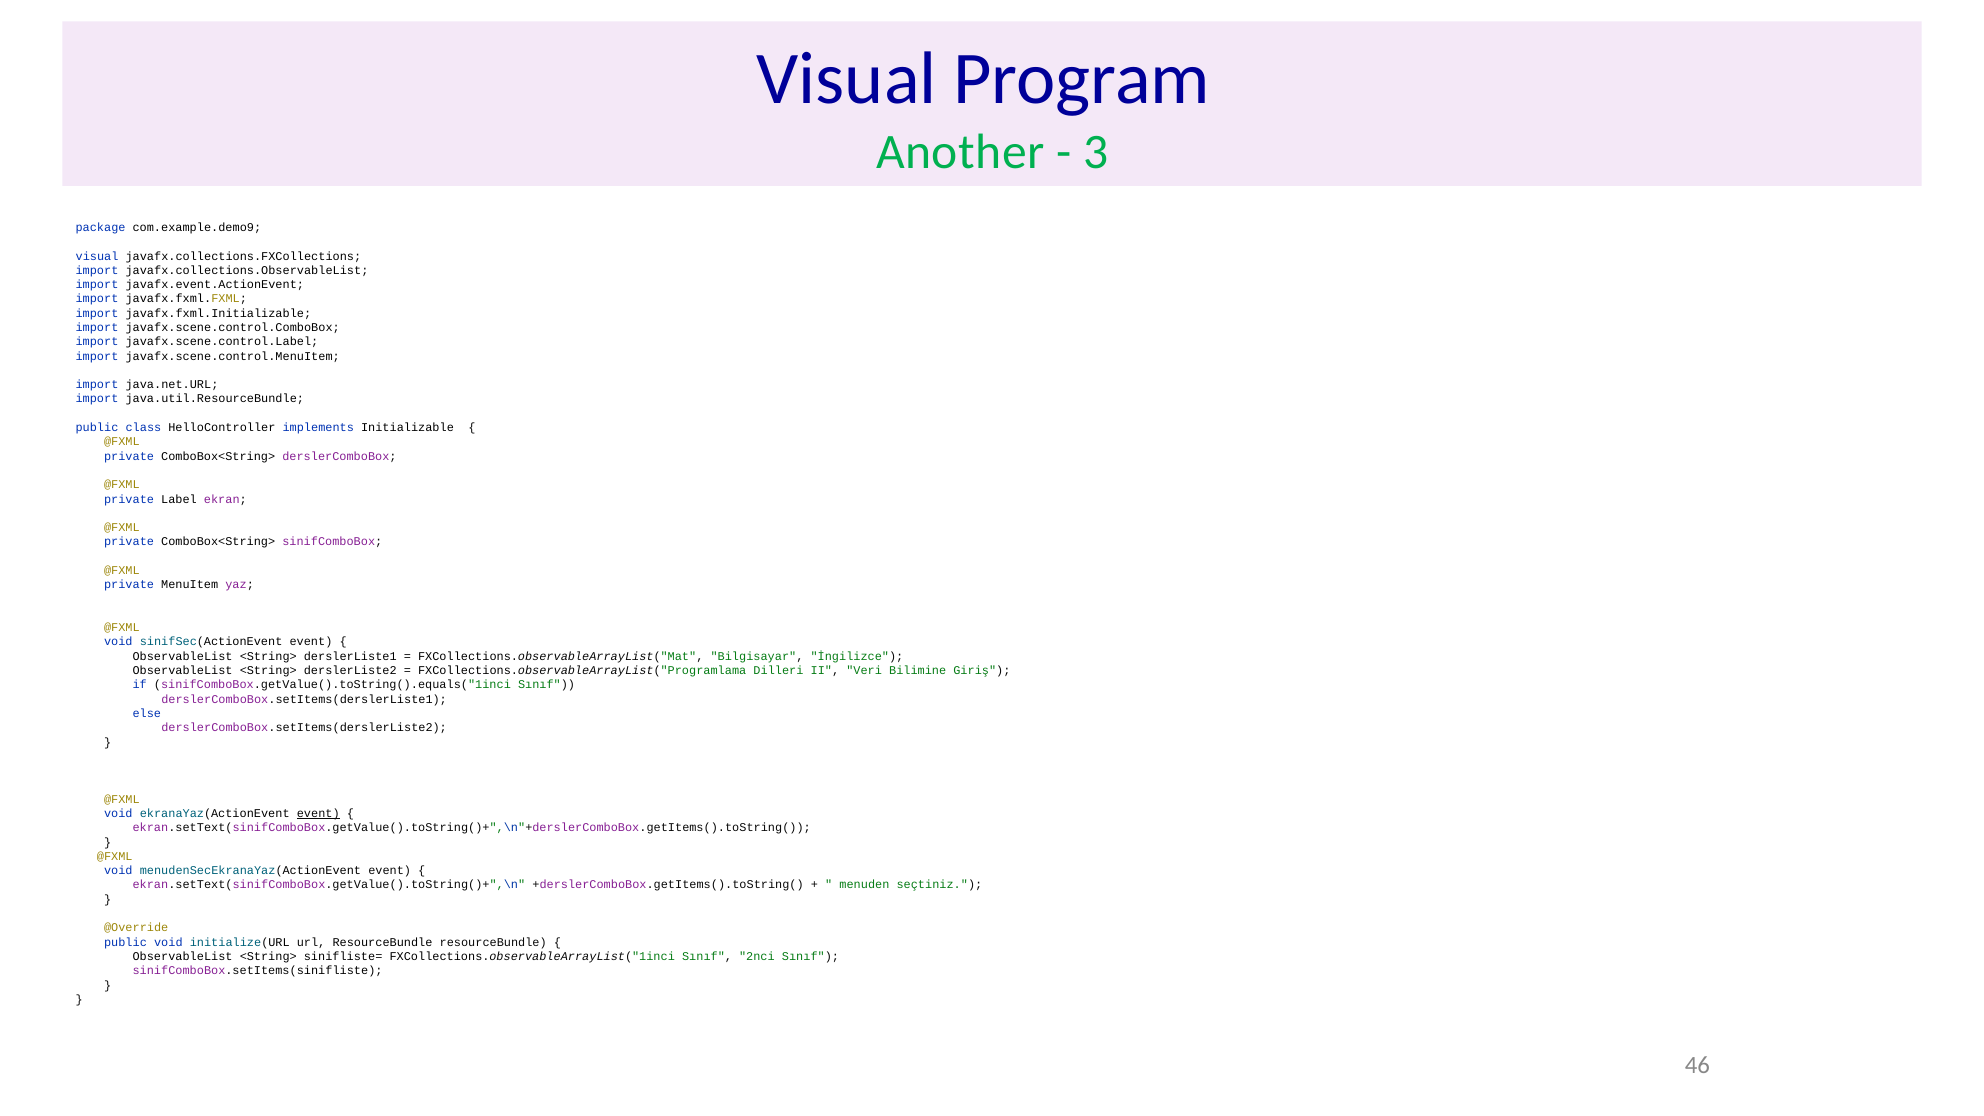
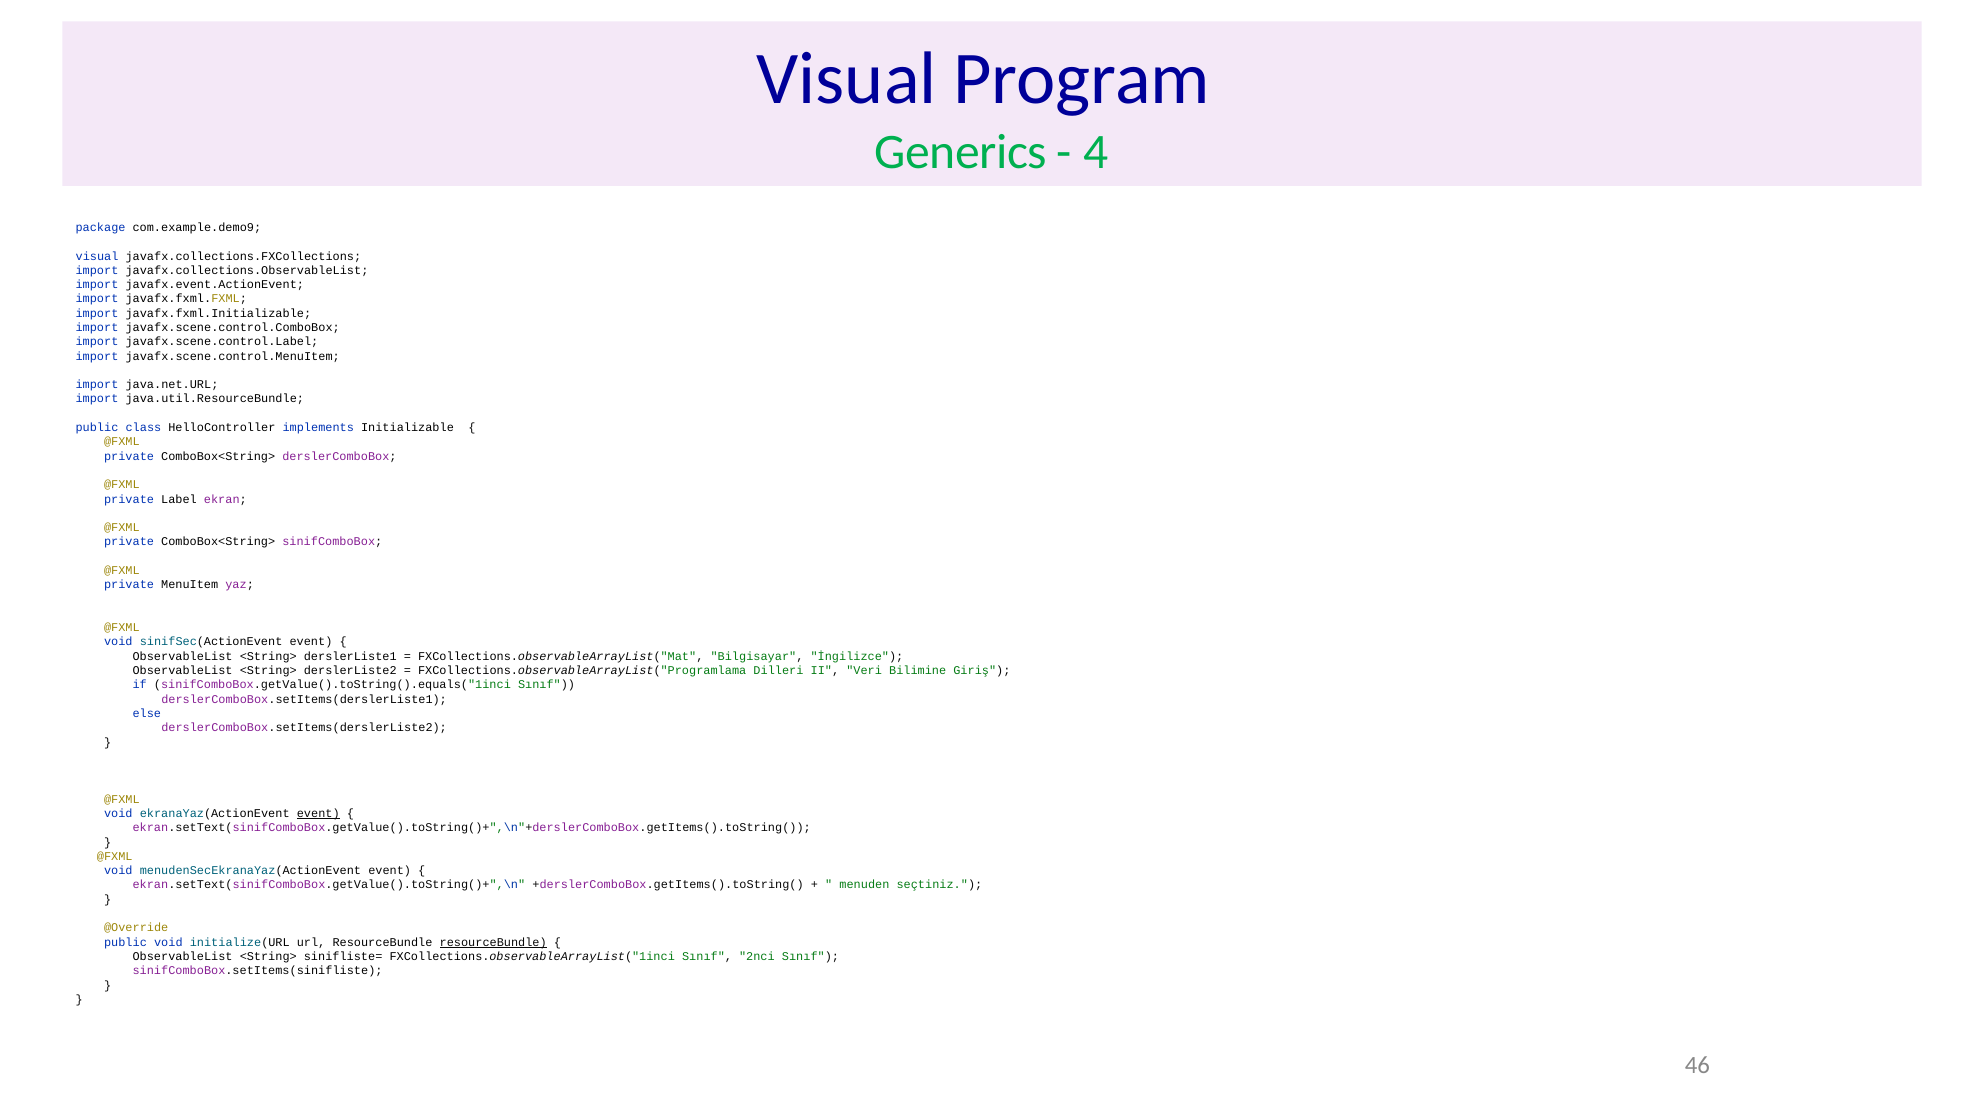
Another: Another -> Generics
3: 3 -> 4
resourceBundle at (493, 942) underline: none -> present
